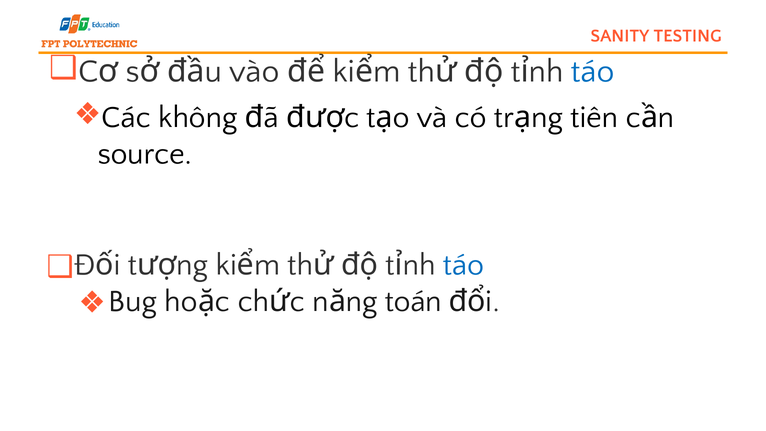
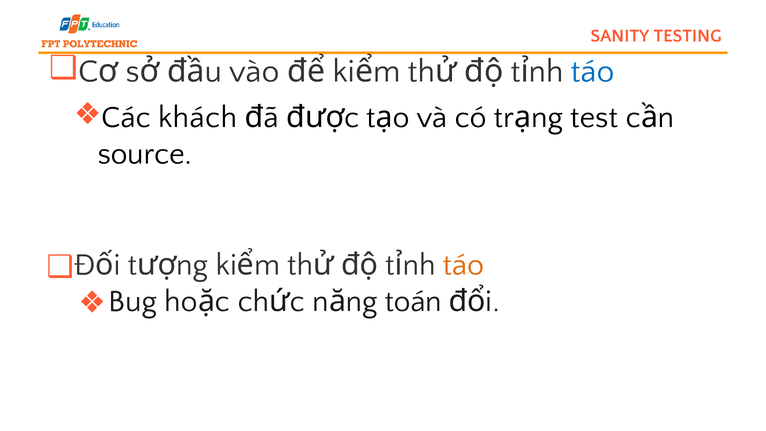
không: không -> khách
tiên: tiên -> test
táo at (463, 265) colour: blue -> orange
